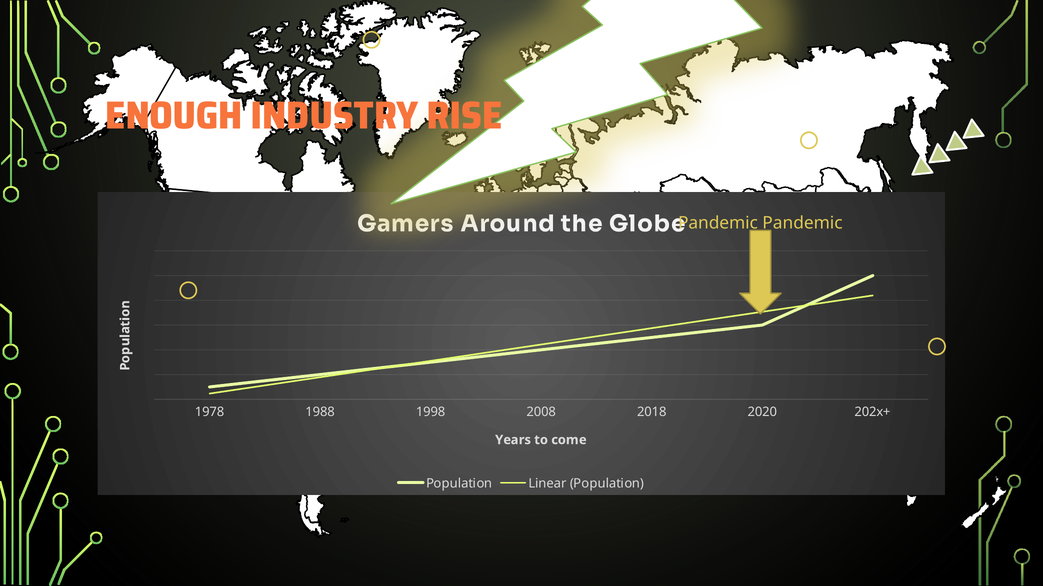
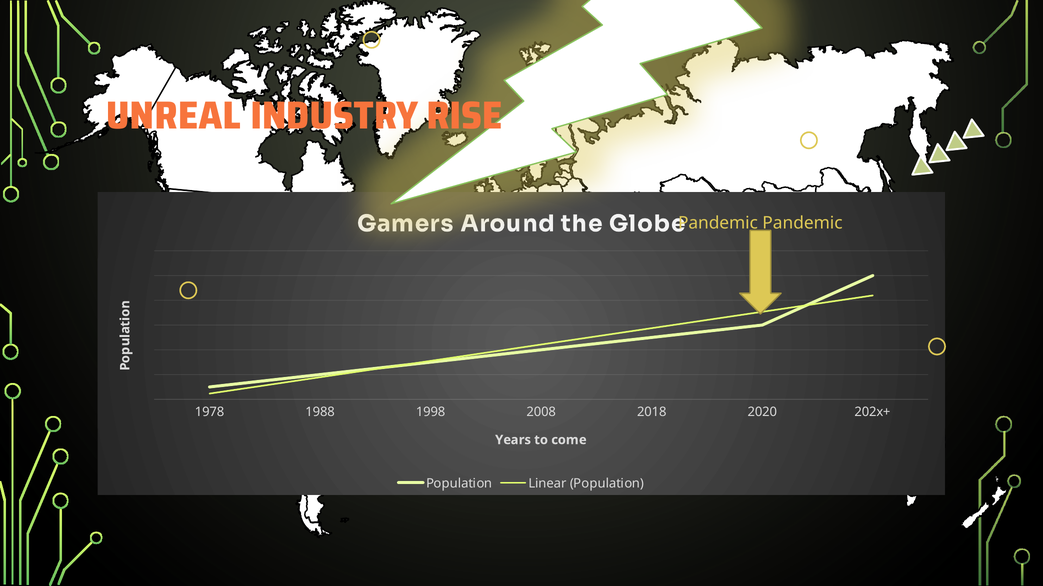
ENOUGH: ENOUGH -> UNREAL
